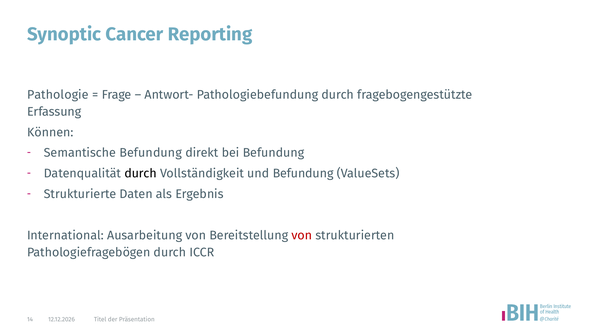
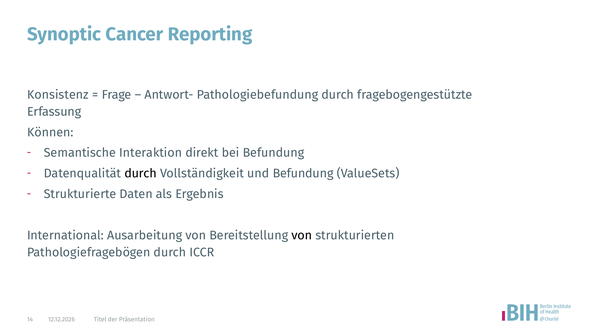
Pathologie: Pathologie -> Konsistenz
Semantische Befundung: Befundung -> Interaktion
von at (302, 235) colour: red -> black
